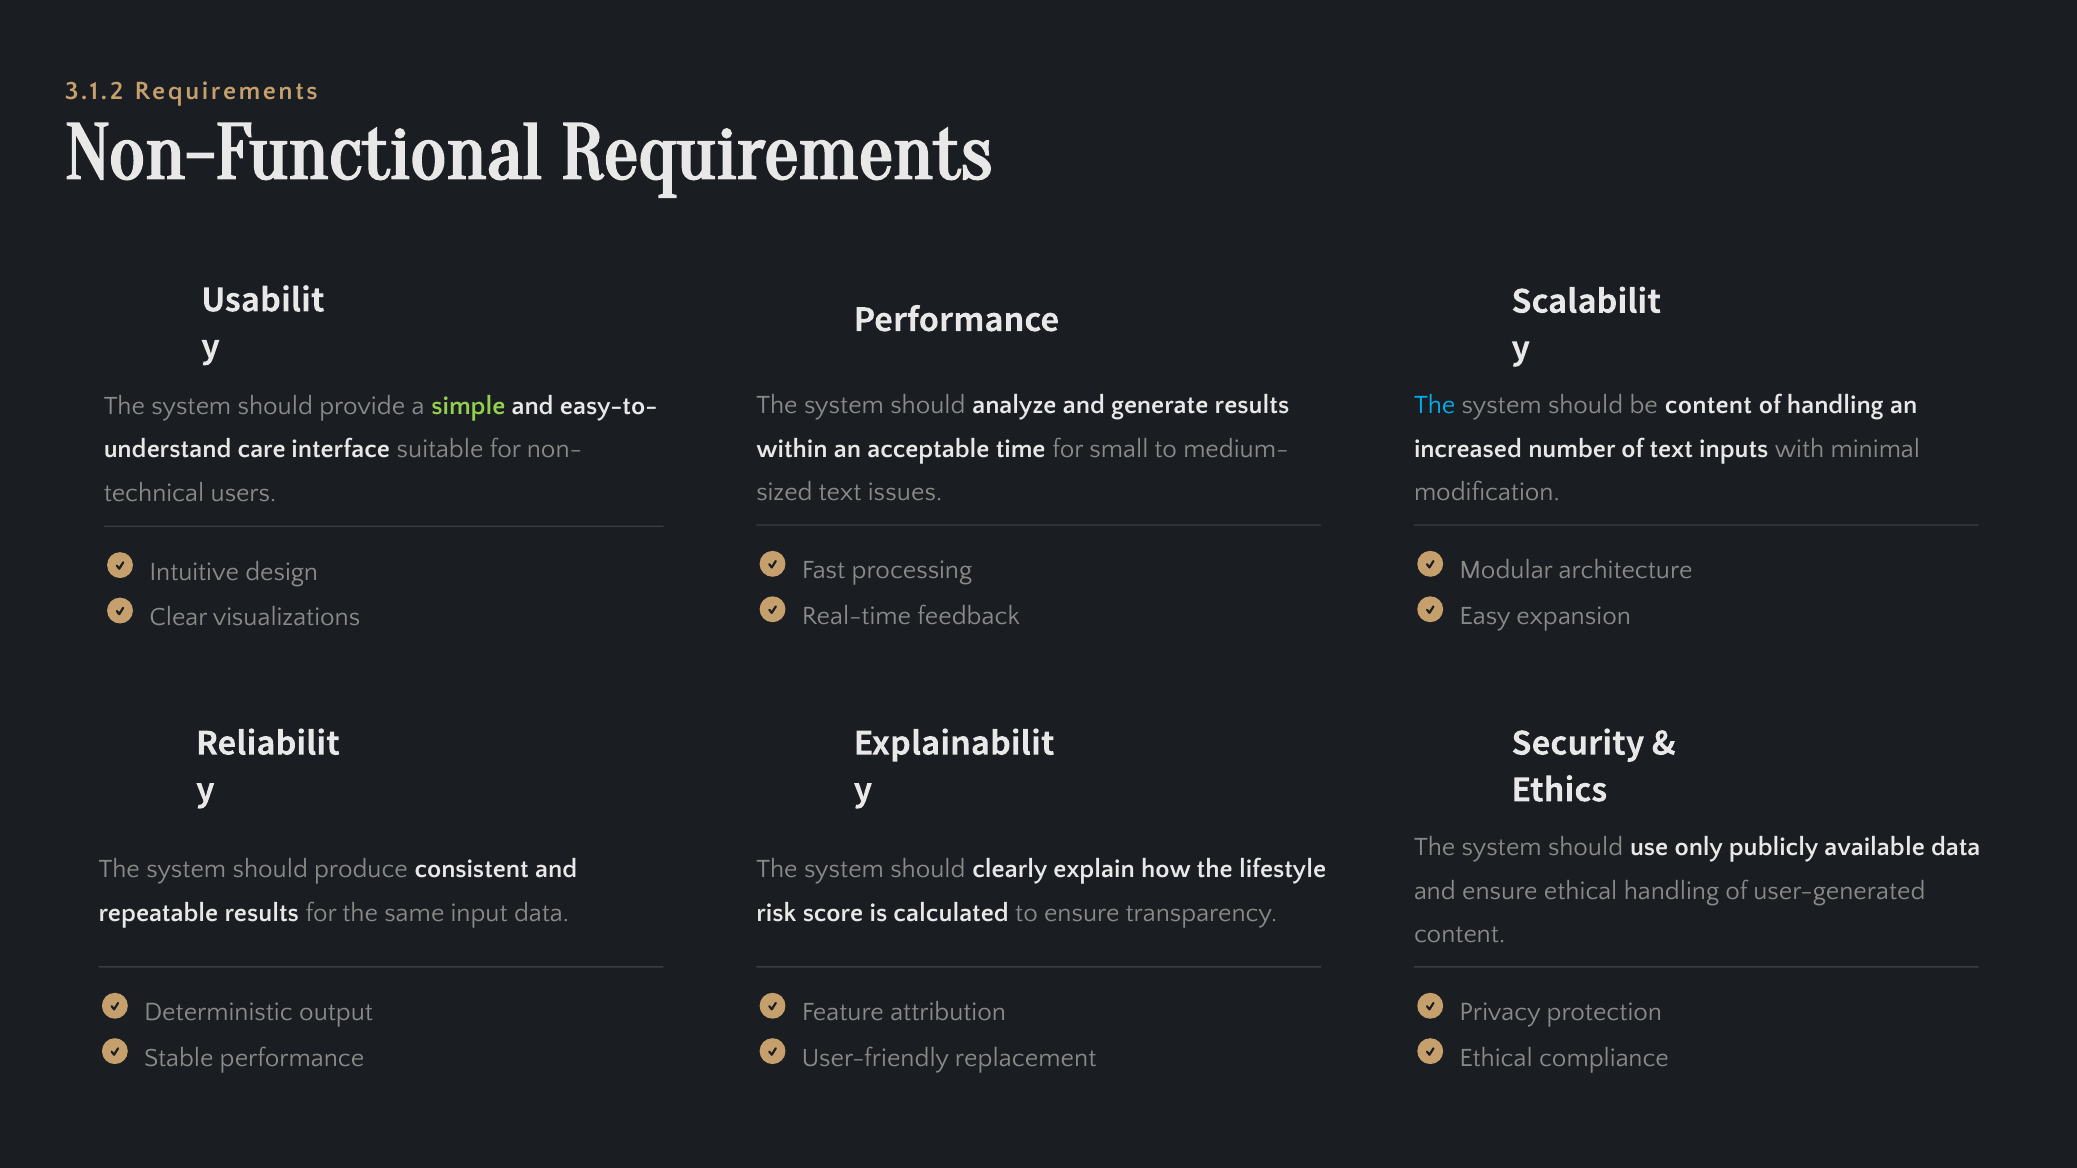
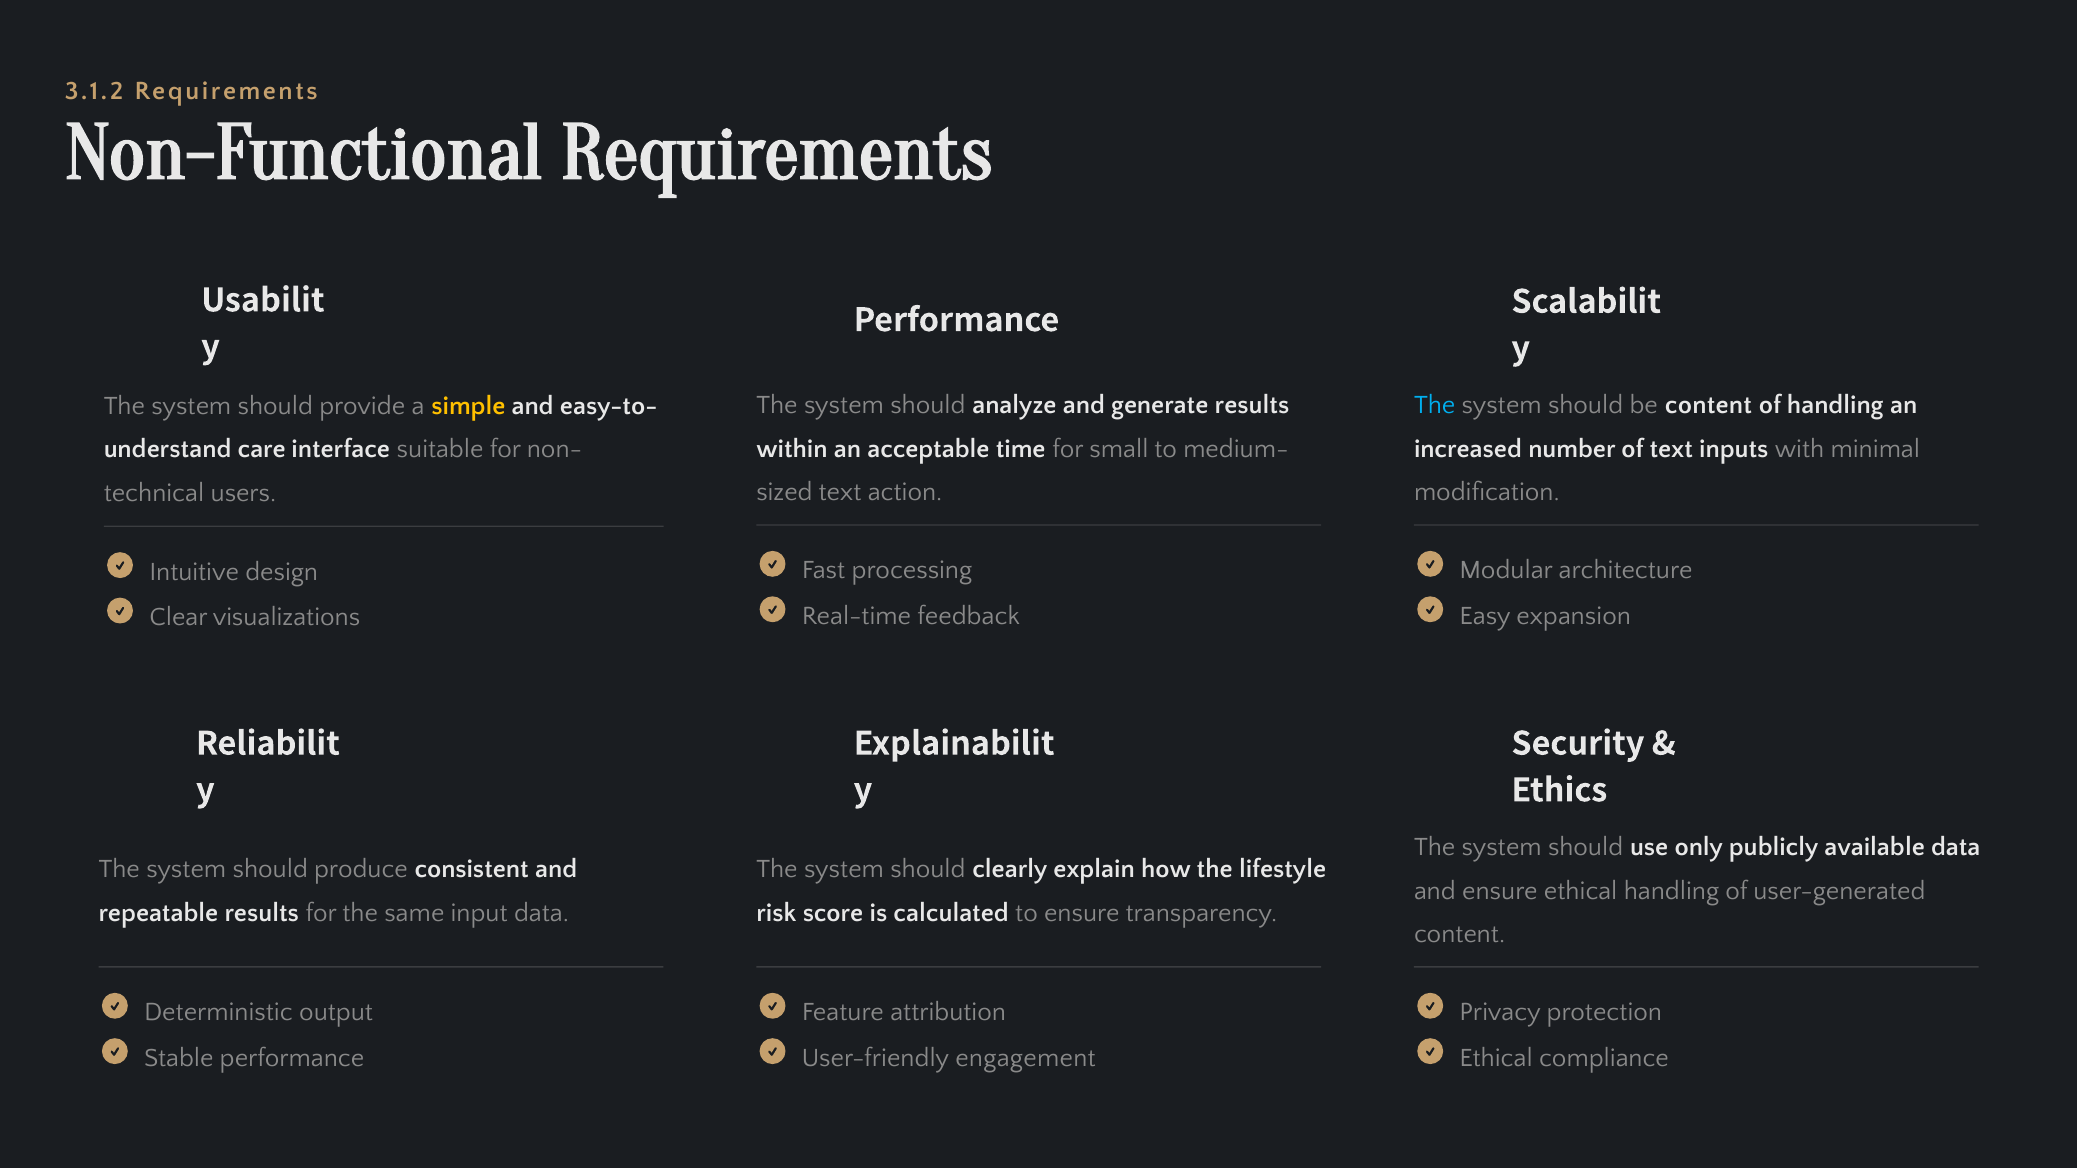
simple colour: light green -> yellow
issues: issues -> action
replacement: replacement -> engagement
